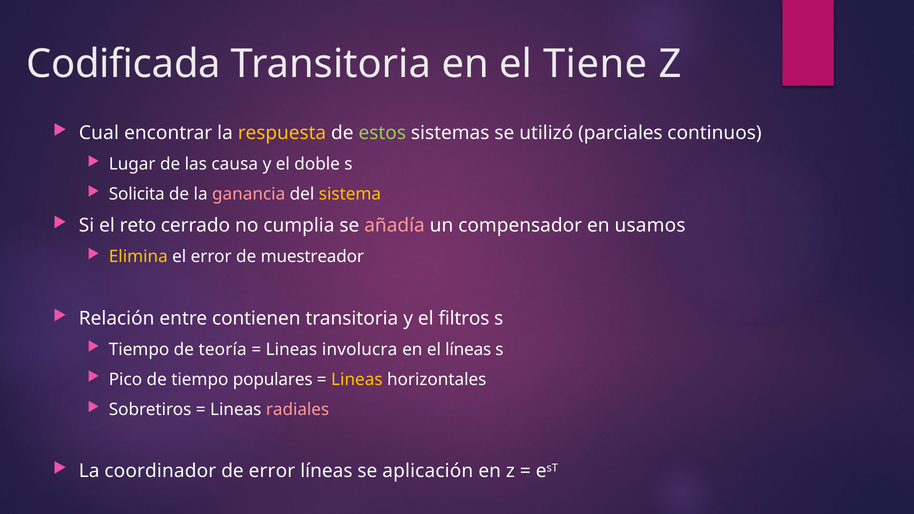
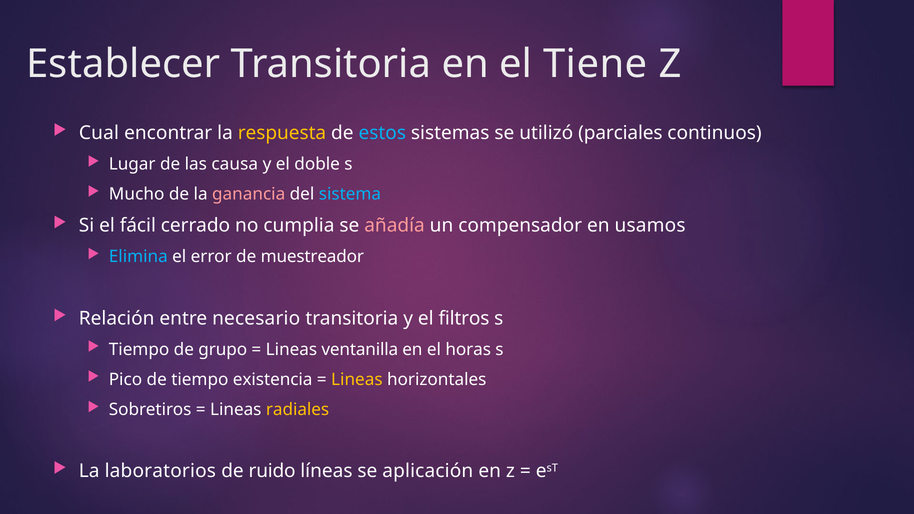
Codificada: Codificada -> Establecer
estos colour: light green -> light blue
Solicita: Solicita -> Mucho
sistema colour: yellow -> light blue
reto: reto -> fácil
Elimina colour: yellow -> light blue
contienen: contienen -> necesario
teoría: teoría -> grupo
involucra: involucra -> ventanilla
el líneas: líneas -> horas
populares: populares -> existencia
radiales colour: pink -> yellow
coordinador: coordinador -> laboratorios
de error: error -> ruido
